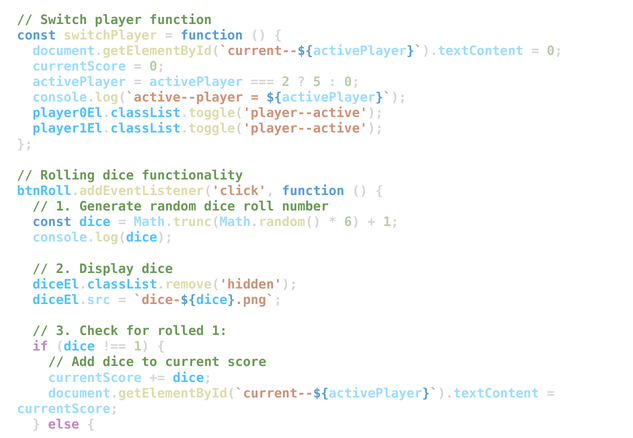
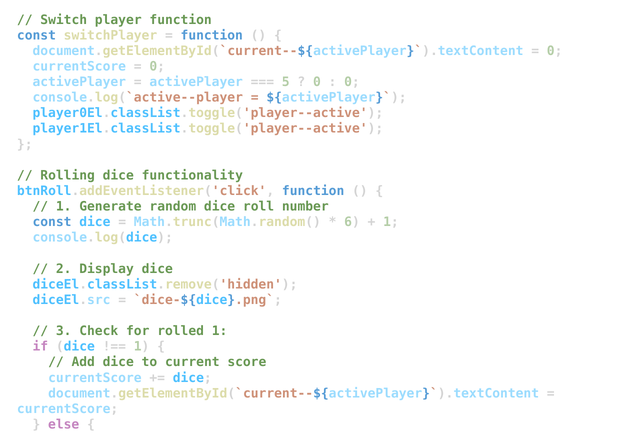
2 at (286, 82): 2 -> 5
5 at (317, 82): 5 -> 0
